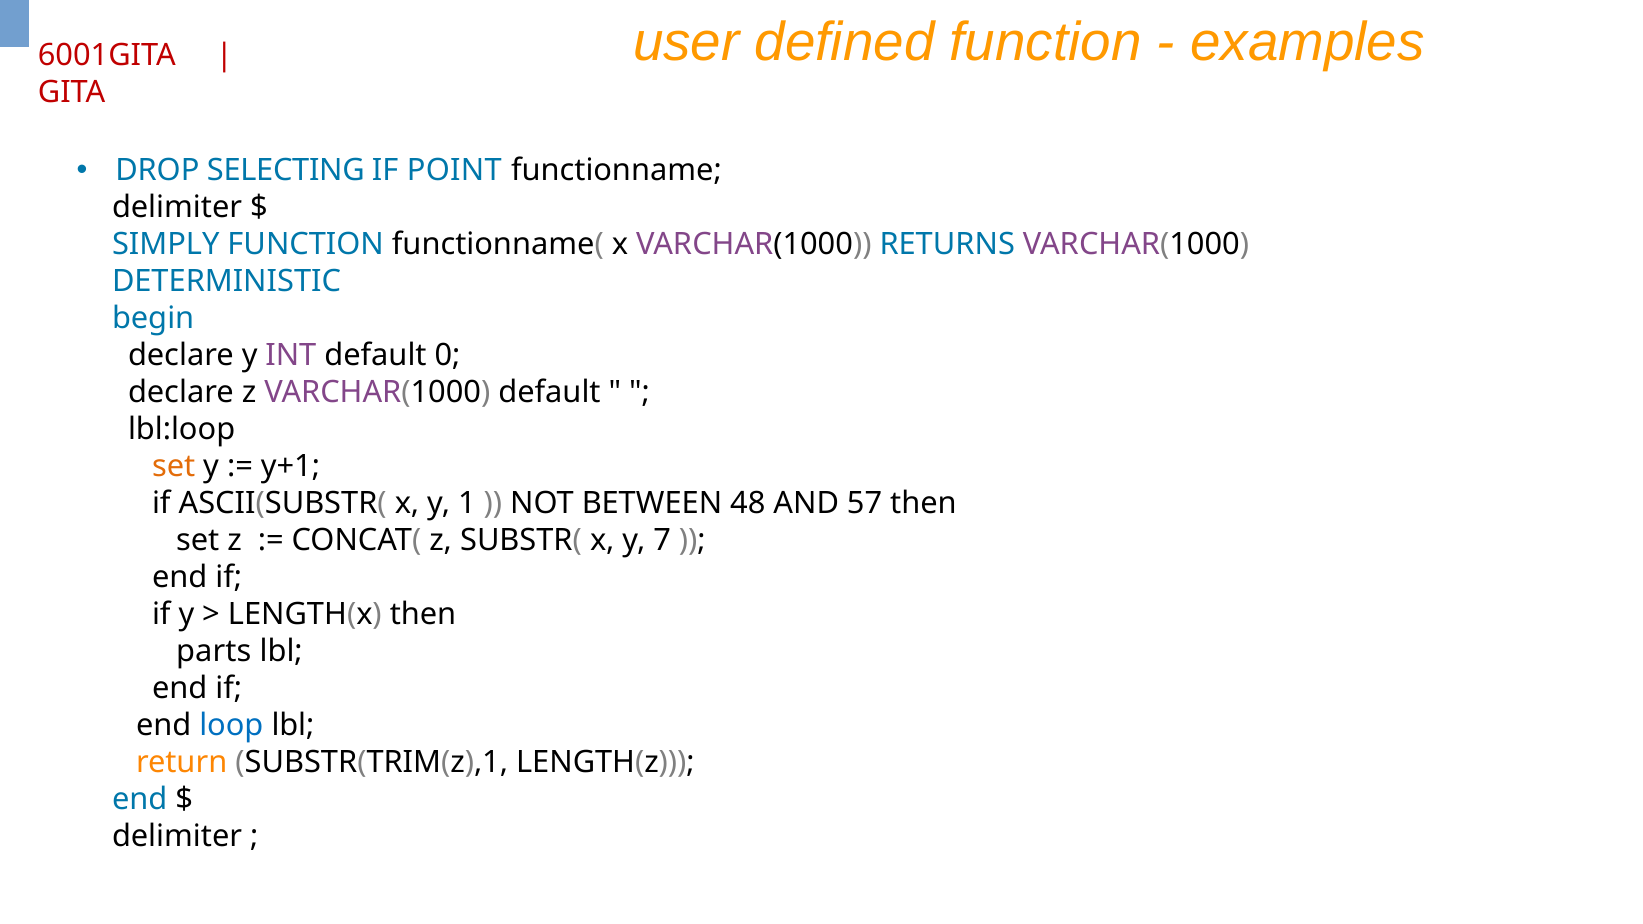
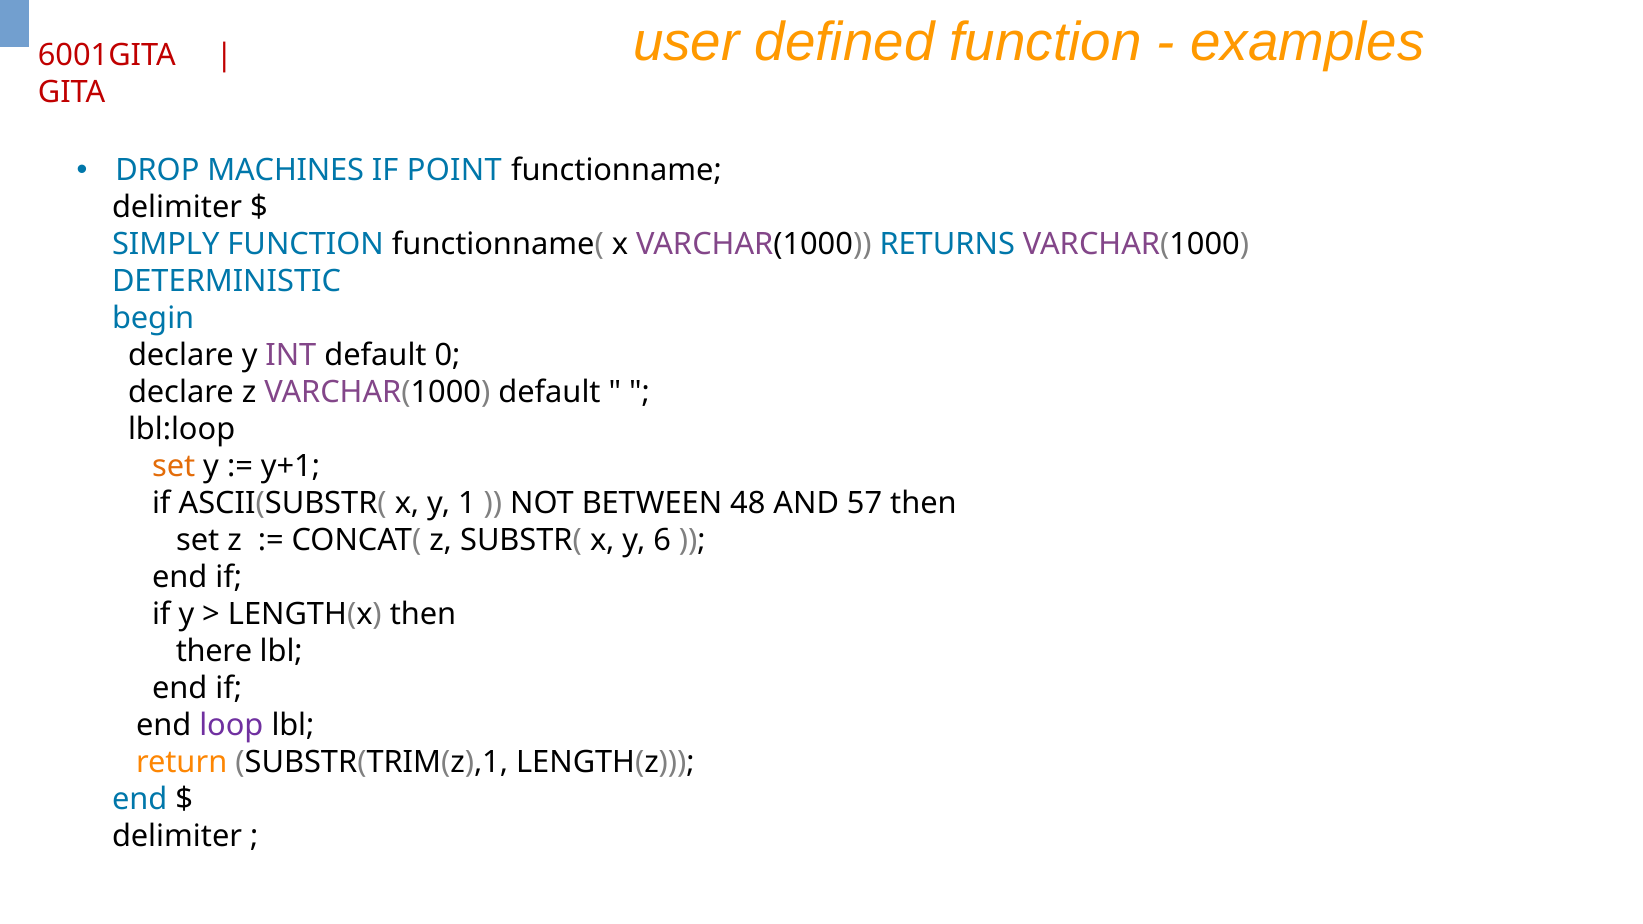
SELECTING: SELECTING -> MACHINES
7: 7 -> 6
parts: parts -> there
loop colour: blue -> purple
